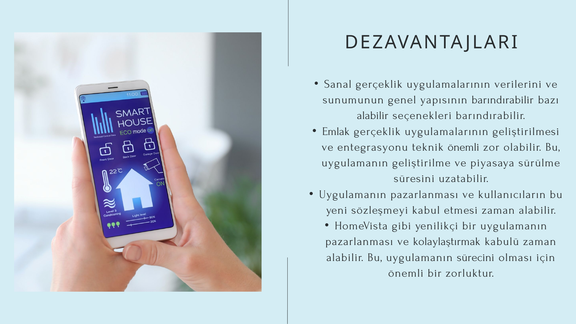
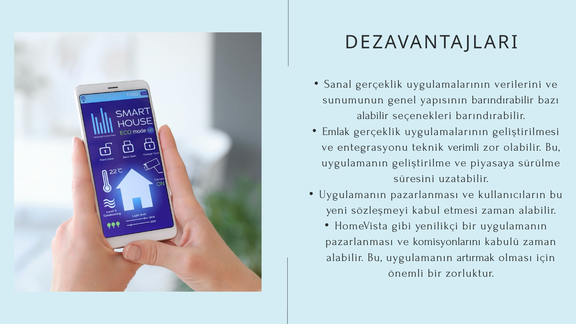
teknik önemli: önemli -> verimli
kolaylaştırmak: kolaylaştırmak -> komisyonlarını
sürecini: sürecini -> artırmak
